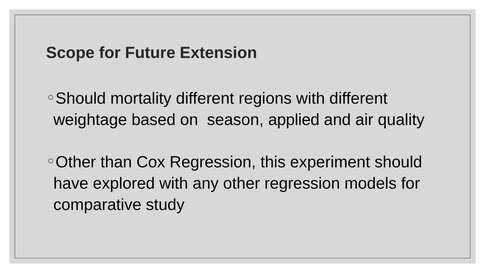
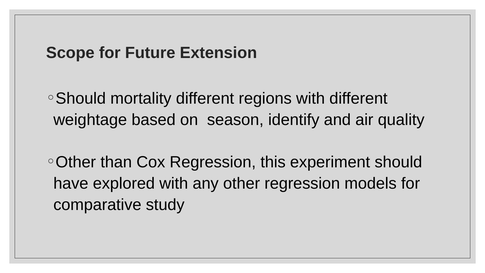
applied: applied -> identify
